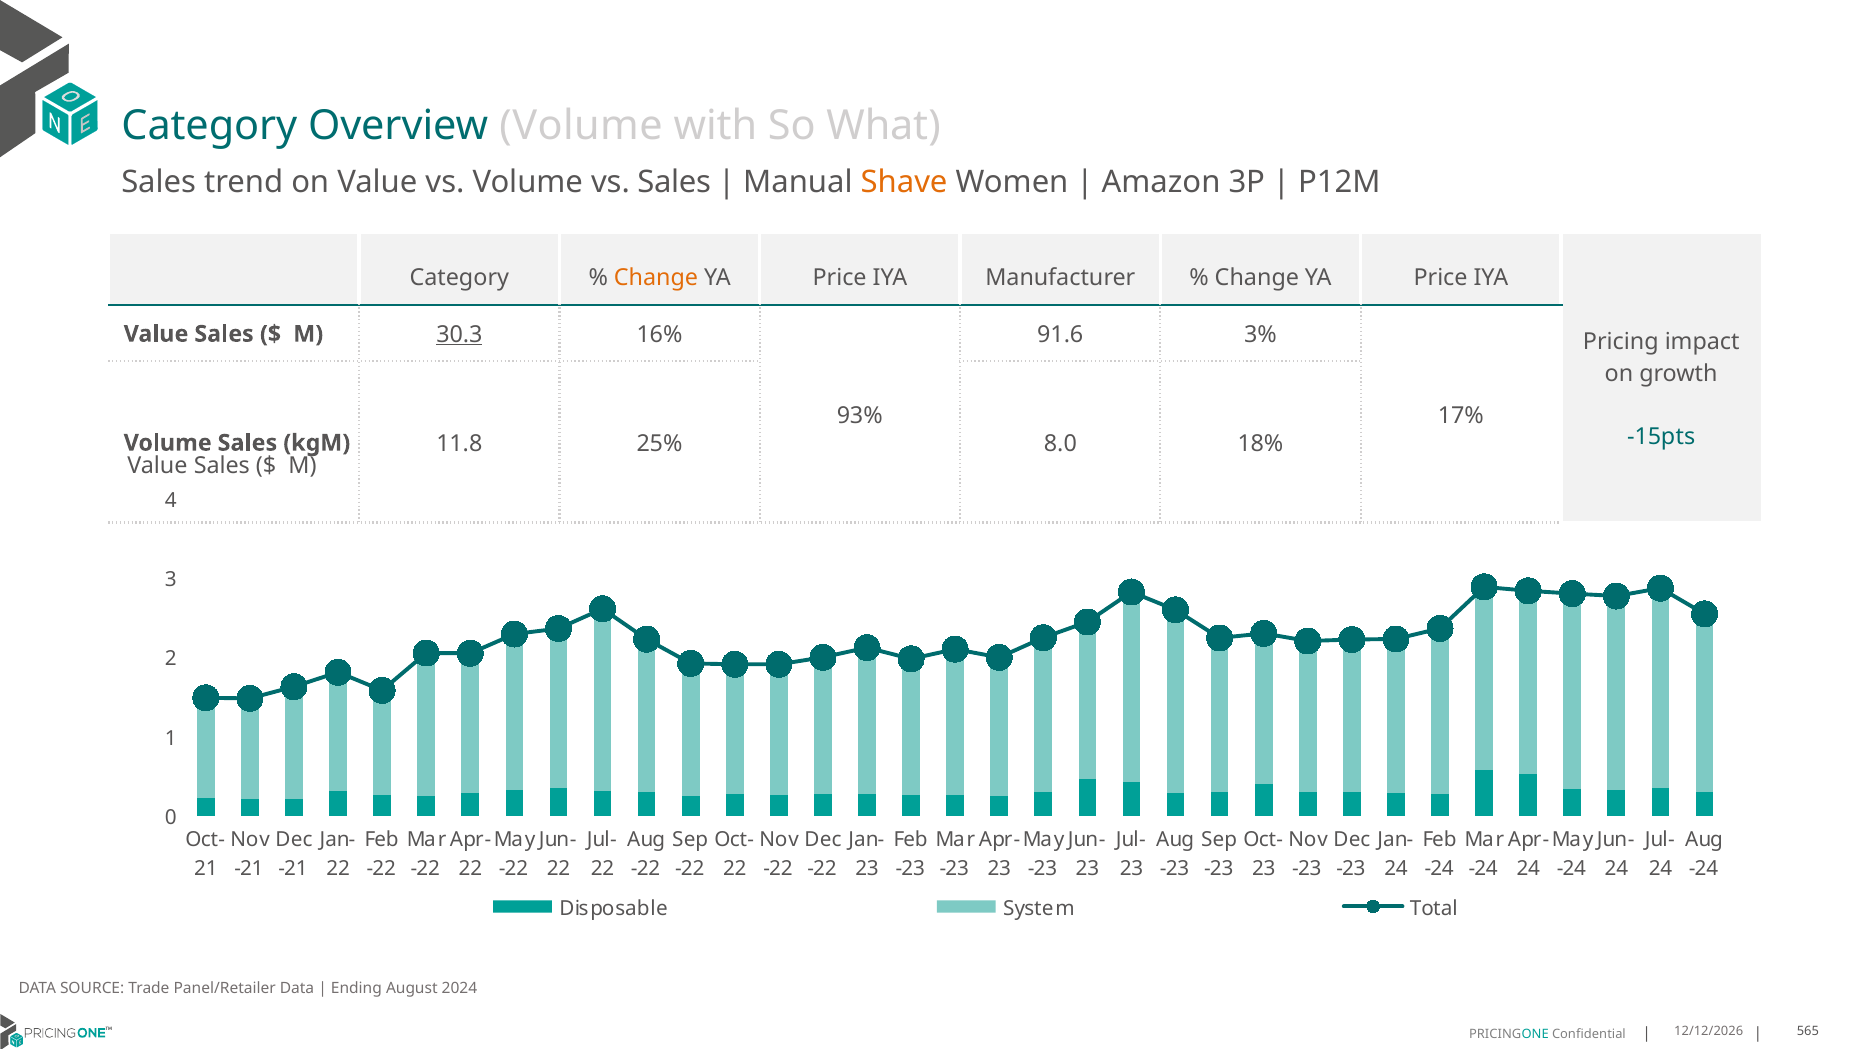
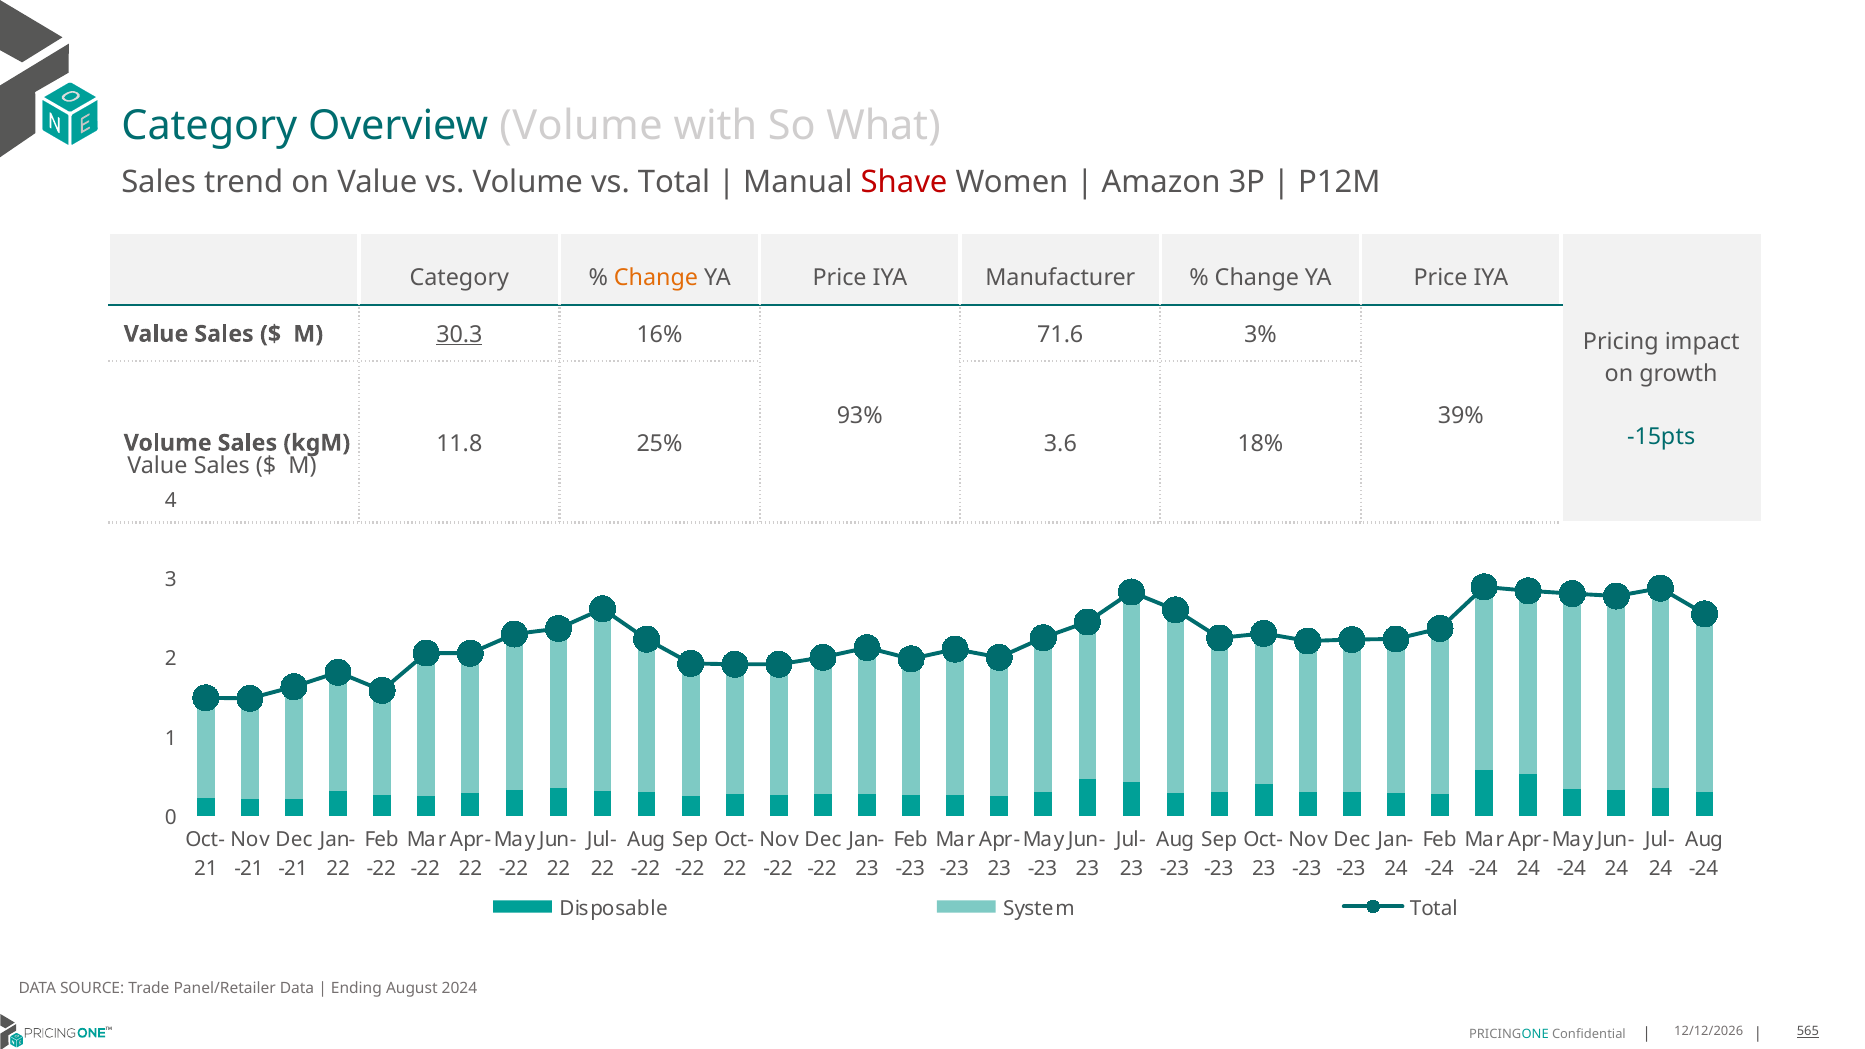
vs Sales: Sales -> Total
Shave colour: orange -> red
91.6: 91.6 -> 71.6
17%: 17% -> 39%
8.0: 8.0 -> 3.6
565 underline: none -> present
